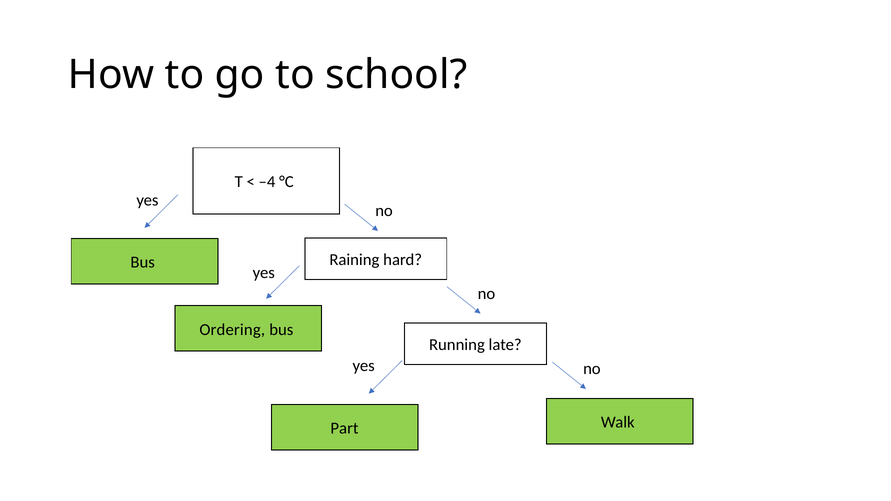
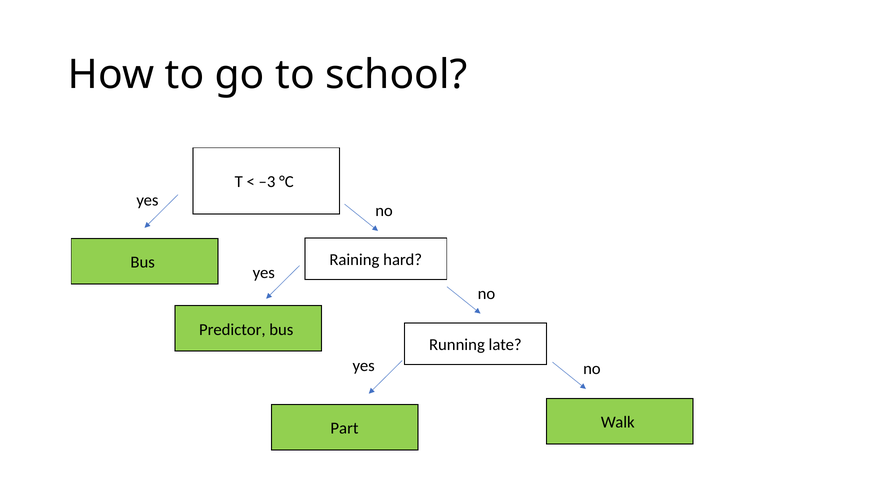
–4: –4 -> –3
Ordering: Ordering -> Predictor
